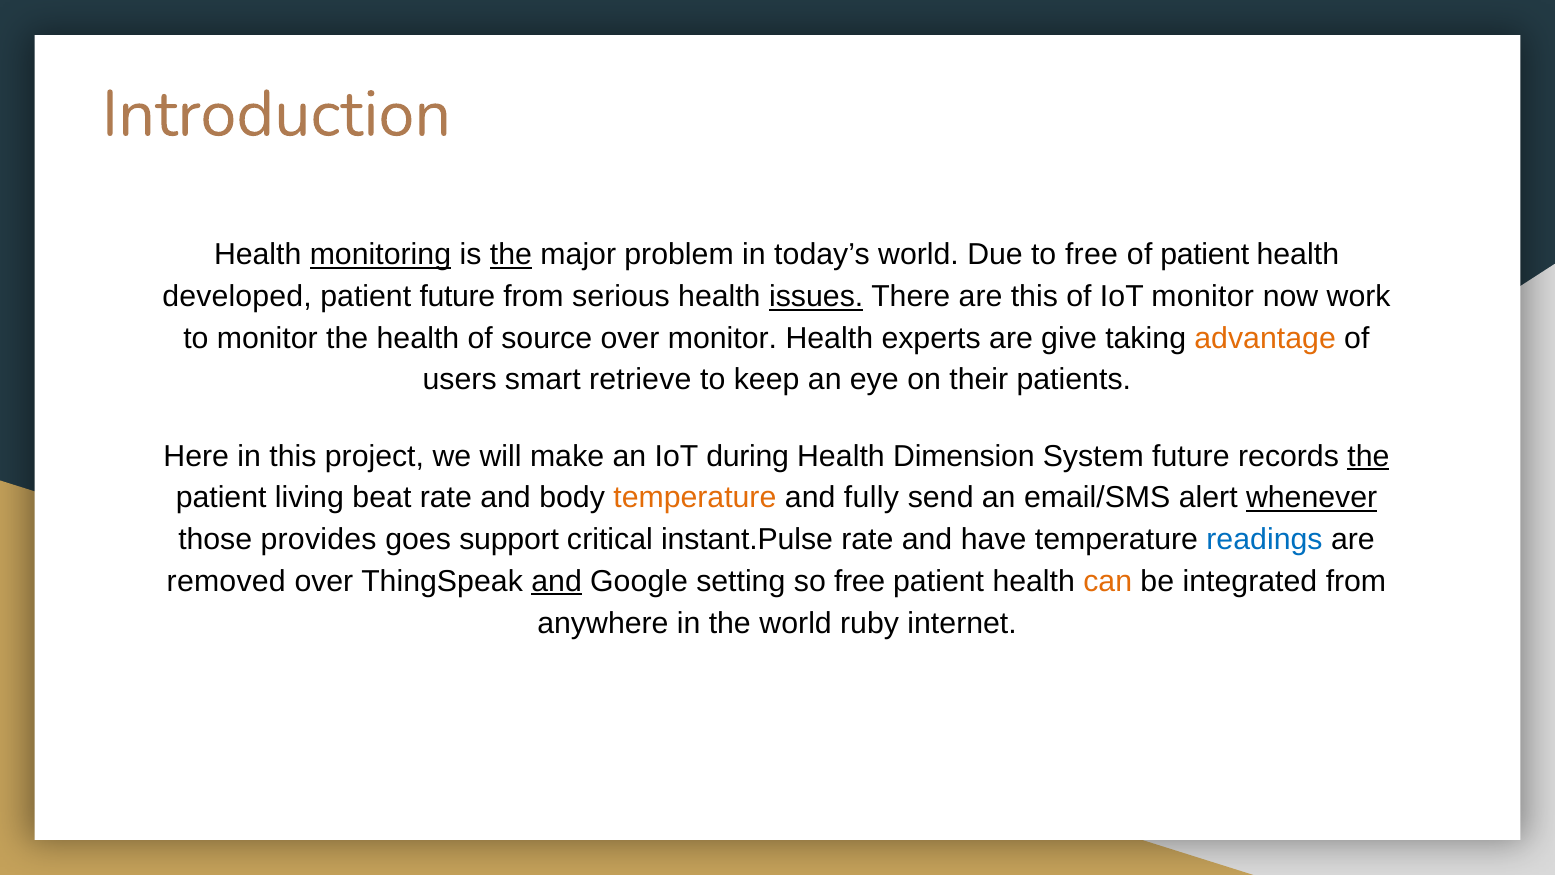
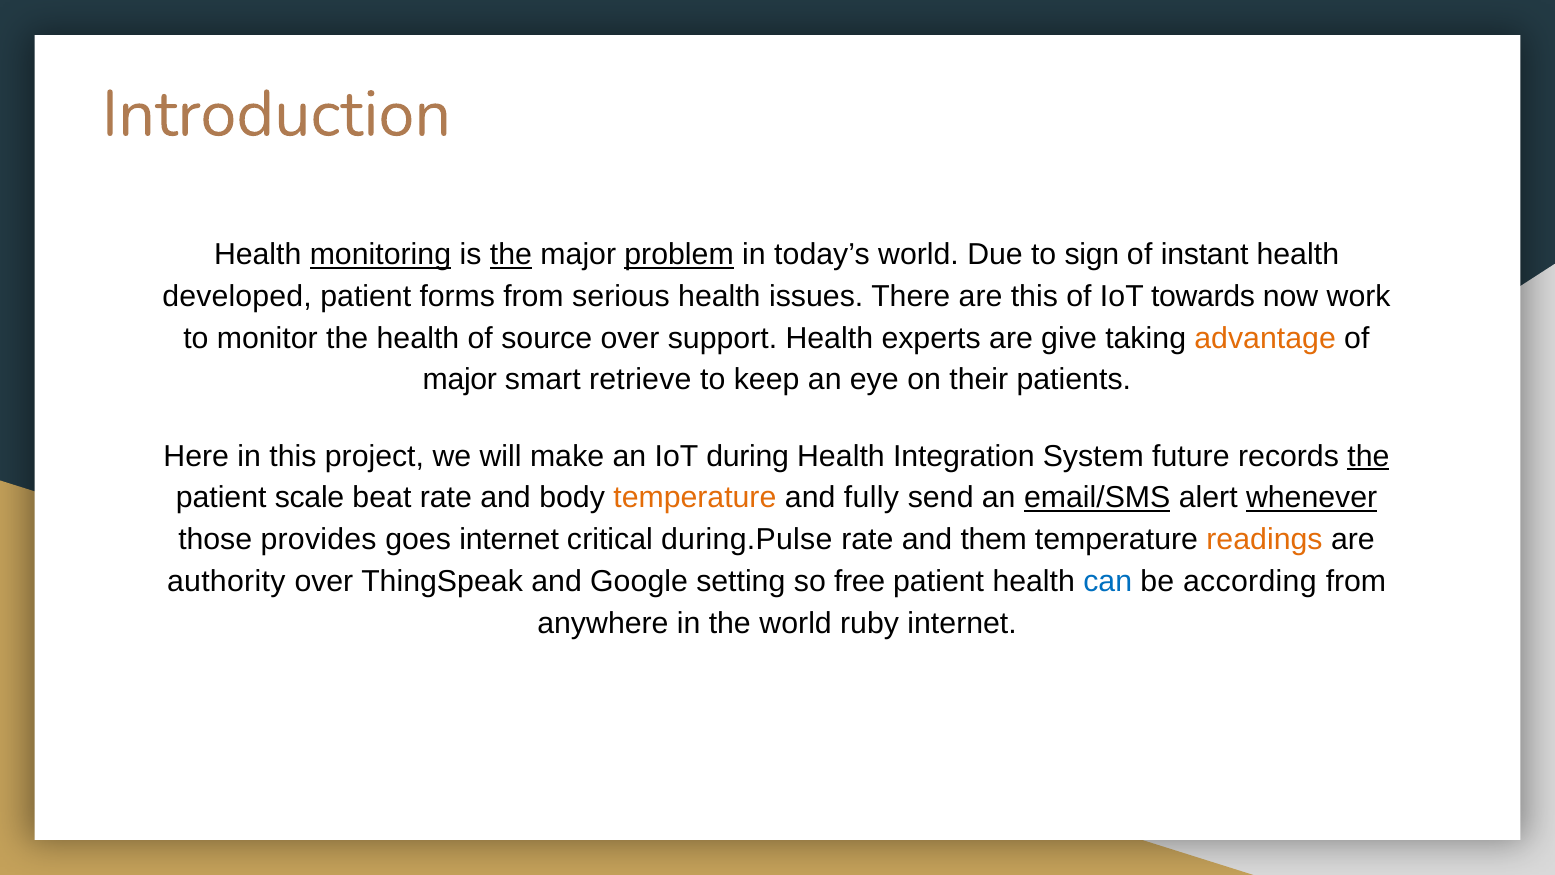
problem underline: none -> present
to free: free -> sign
of patient: patient -> instant
patient future: future -> forms
issues underline: present -> none
IoT monitor: monitor -> towards
over monitor: monitor -> support
users at (460, 380): users -> major
Dimension: Dimension -> Integration
living: living -> scale
email/SMS underline: none -> present
goes support: support -> internet
instant.Pulse: instant.Pulse -> during.Pulse
have: have -> them
readings colour: blue -> orange
removed: removed -> authority
and at (557, 581) underline: present -> none
can colour: orange -> blue
integrated: integrated -> according
